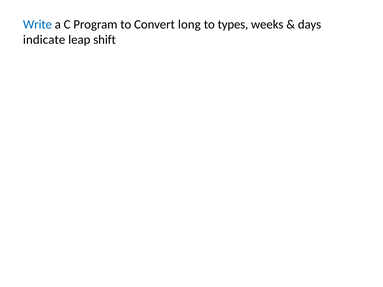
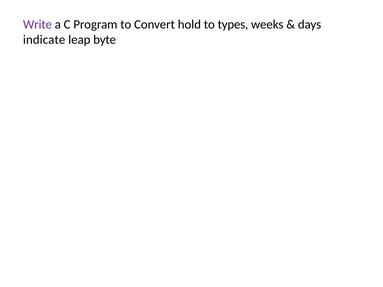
Write colour: blue -> purple
long: long -> hold
shift: shift -> byte
